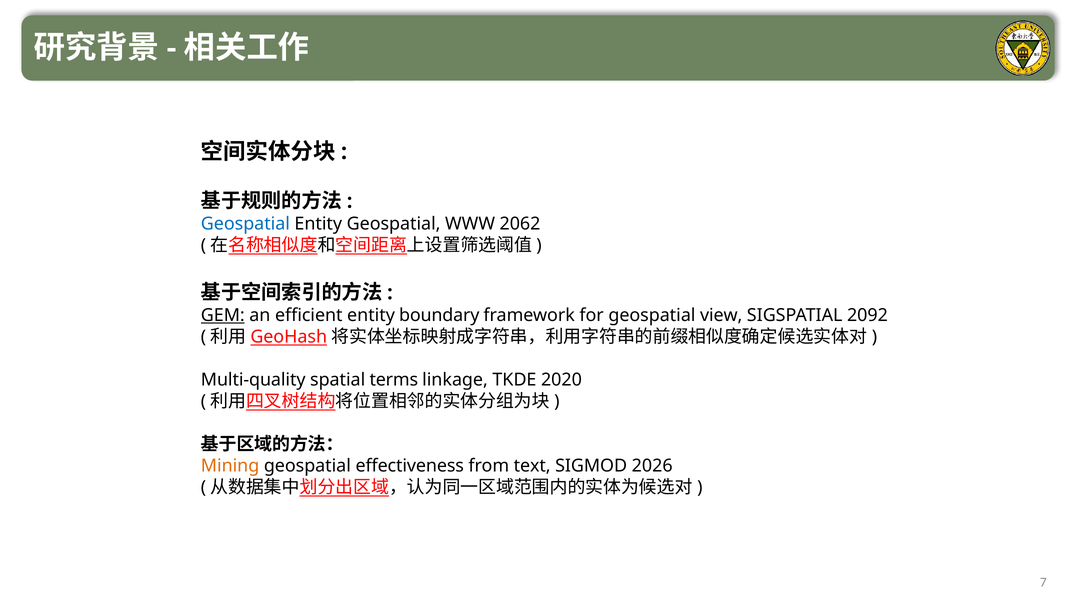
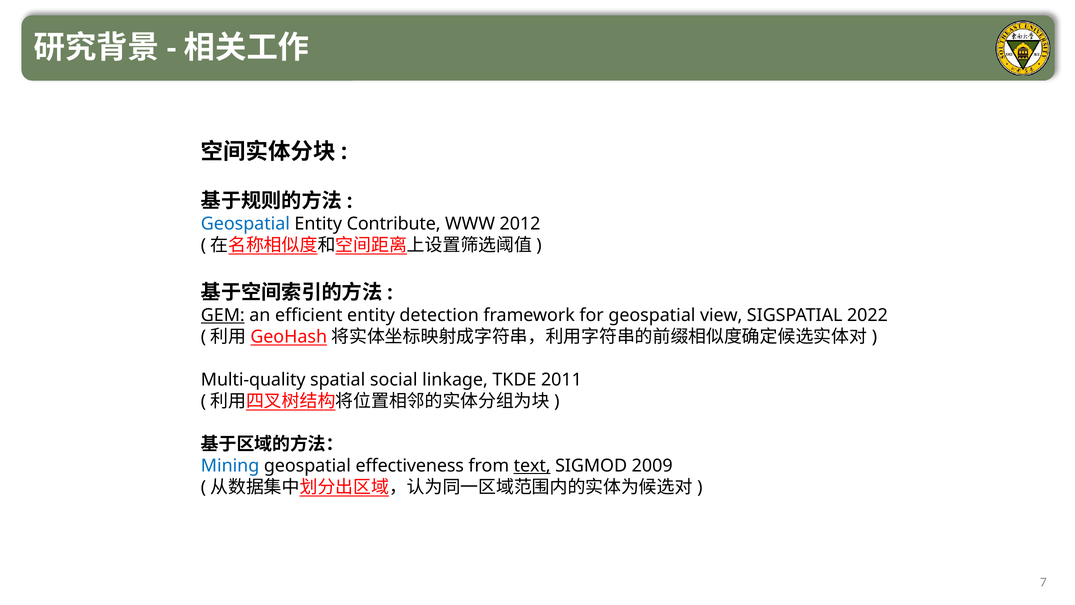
Entity Geospatial: Geospatial -> Contribute
2062: 2062 -> 2012
boundary: boundary -> detection
2092: 2092 -> 2022
terms: terms -> social
2020: 2020 -> 2011
Mining colour: orange -> blue
text underline: none -> present
2026: 2026 -> 2009
